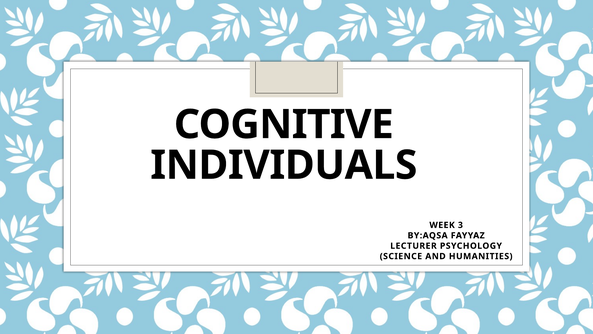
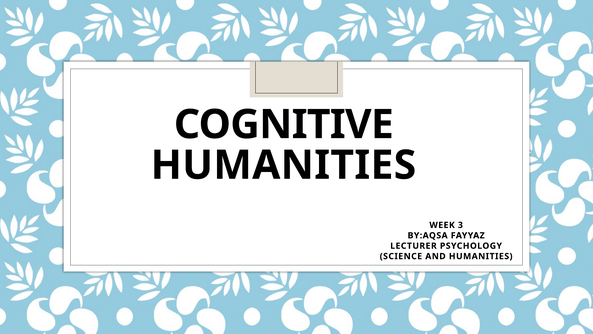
INDIVIDUALS at (284, 165): INDIVIDUALS -> HUMANITIES
